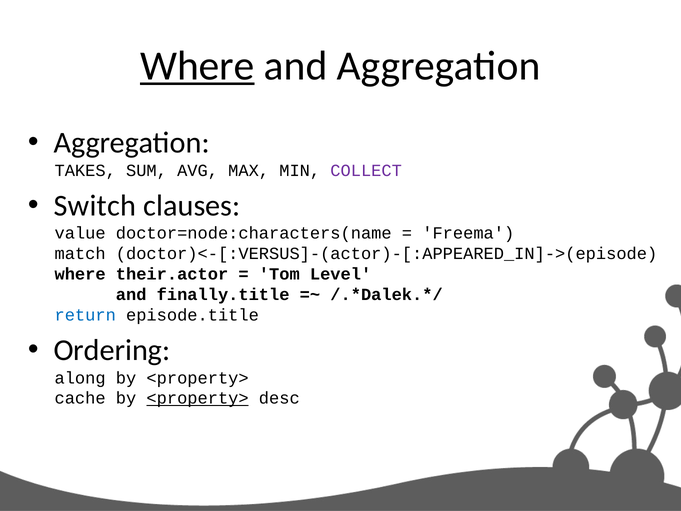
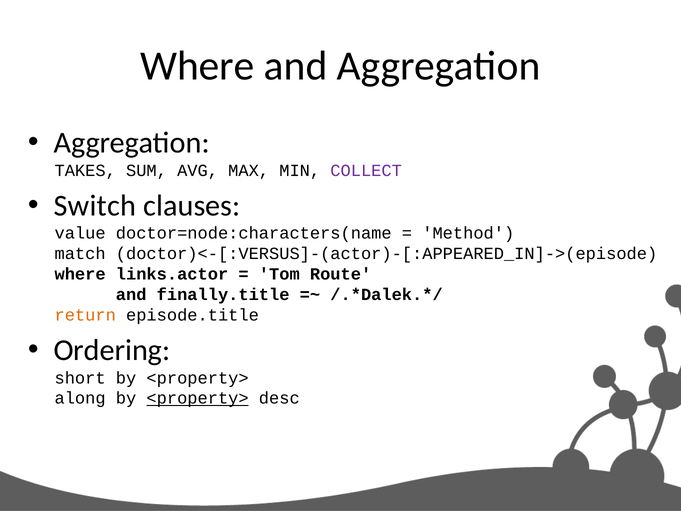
Where at (197, 66) underline: present -> none
Freema: Freema -> Method
their.actor: their.actor -> links.actor
Level: Level -> Route
return colour: blue -> orange
along: along -> short
cache: cache -> along
